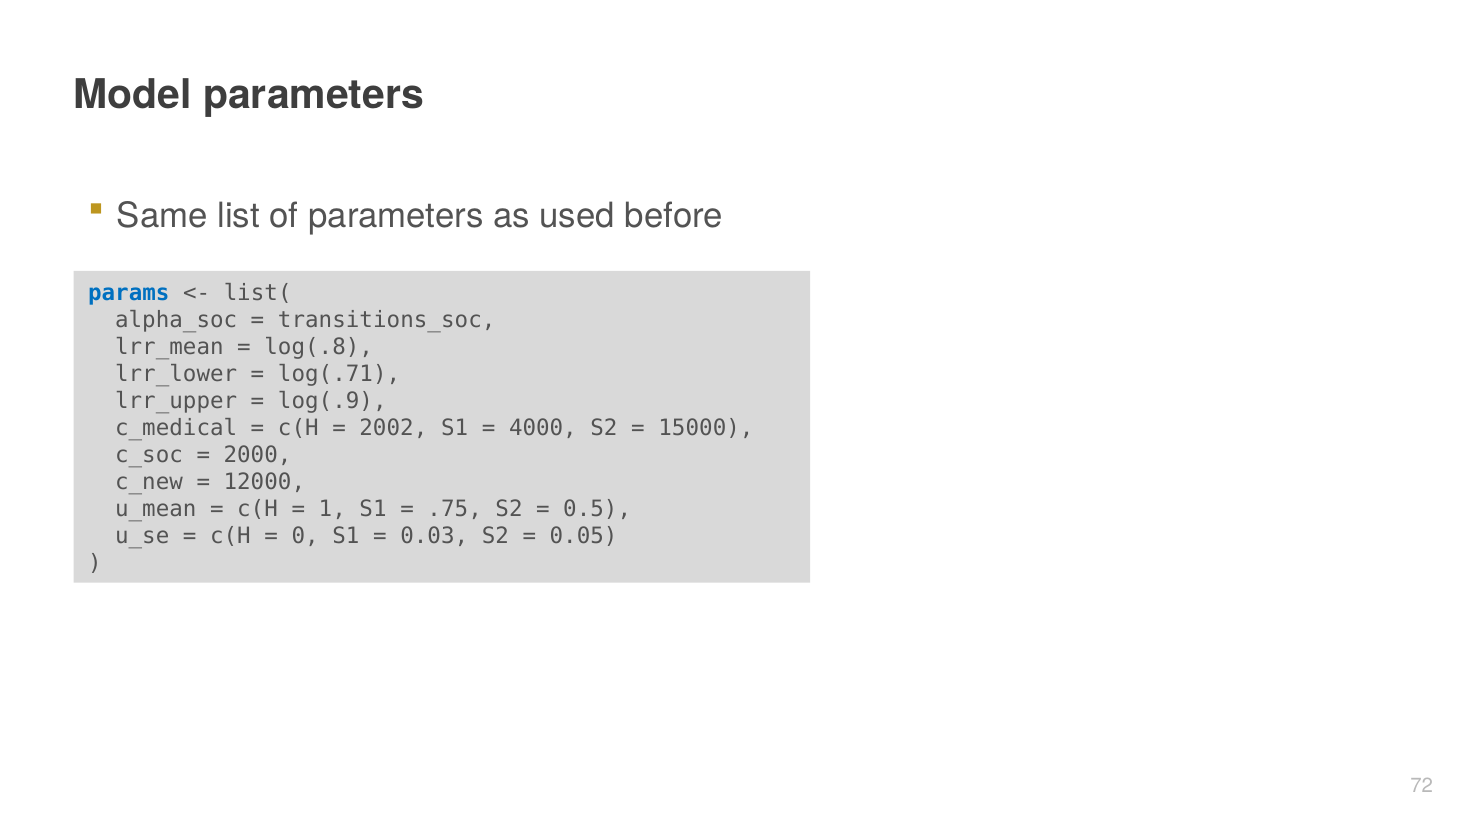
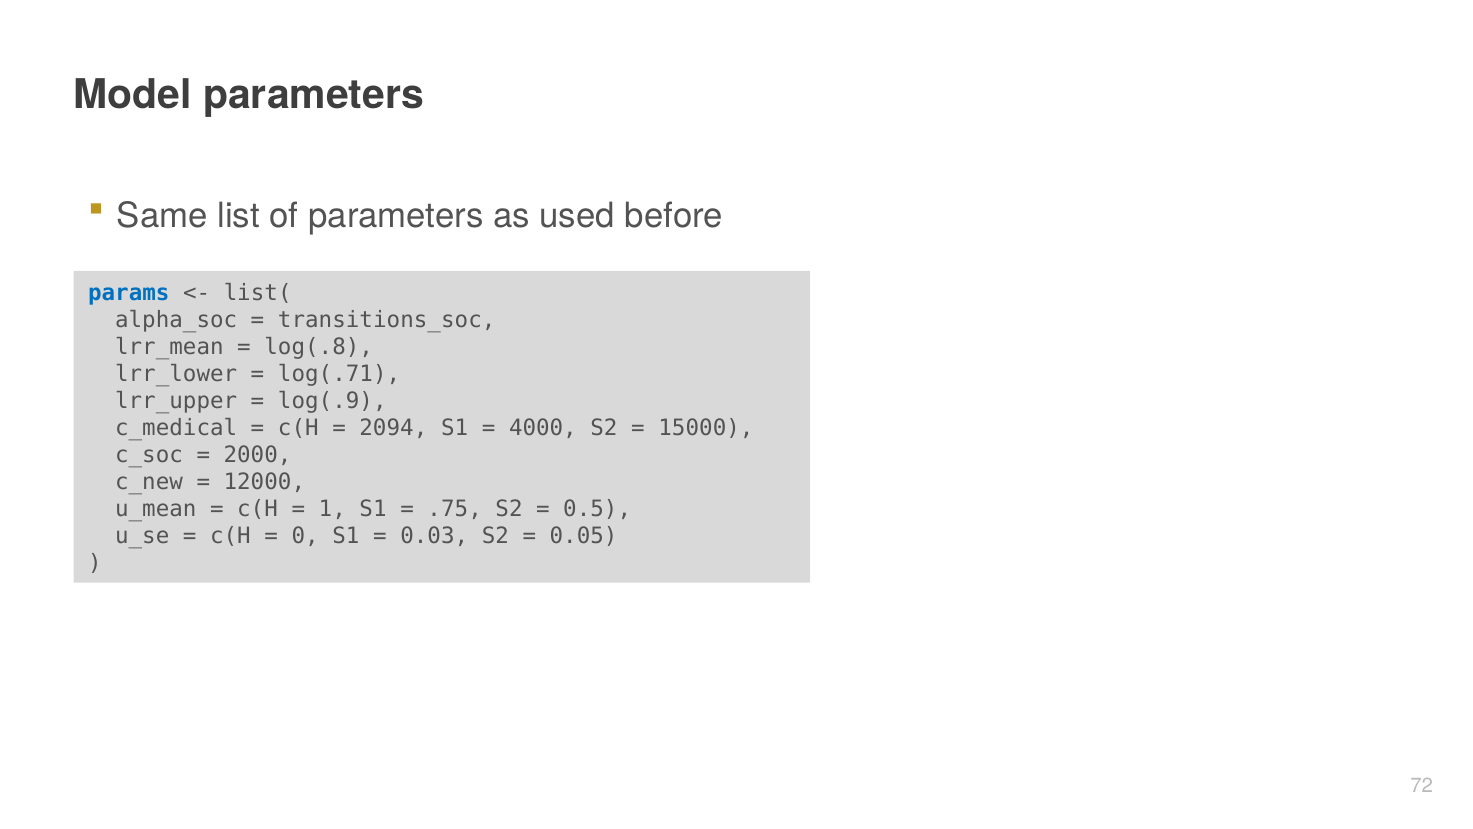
2002: 2002 -> 2094
